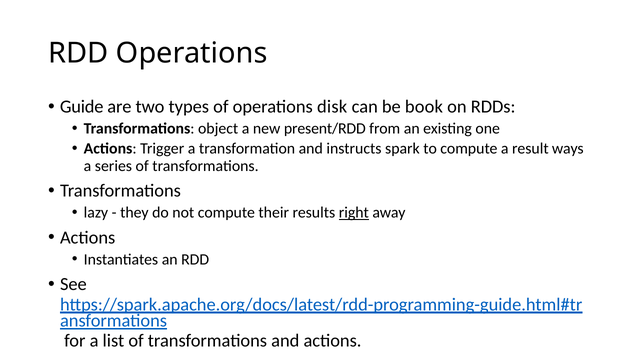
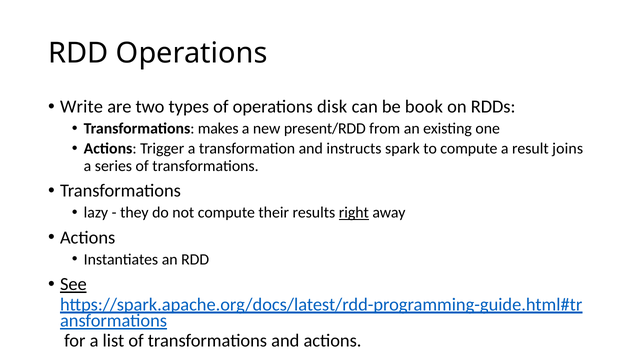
Guide: Guide -> Write
object: object -> makes
ways: ways -> joins
See underline: none -> present
